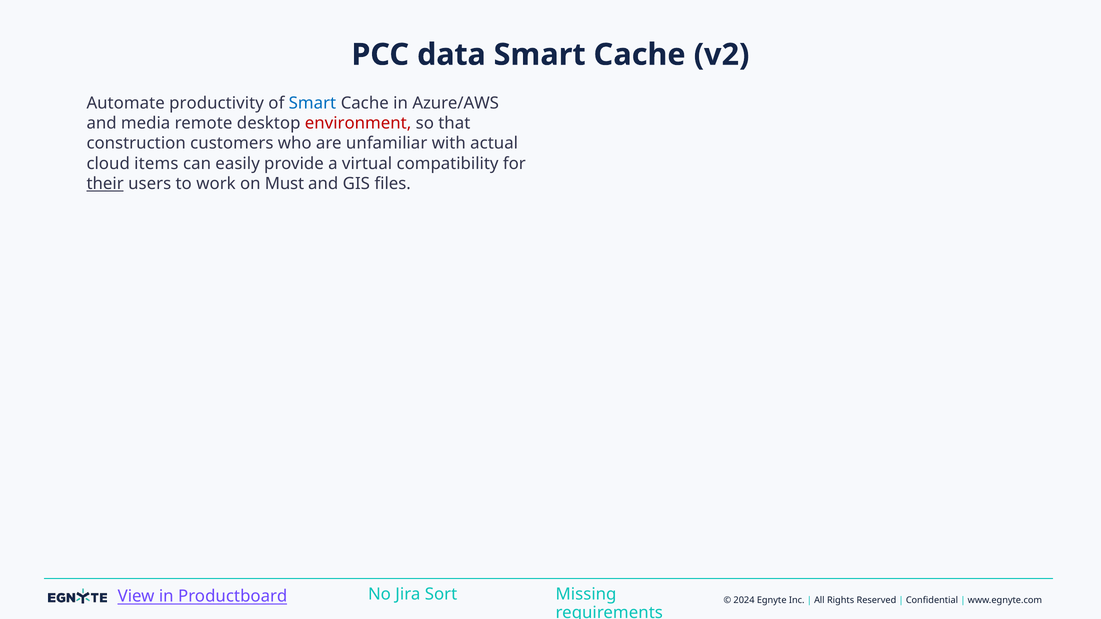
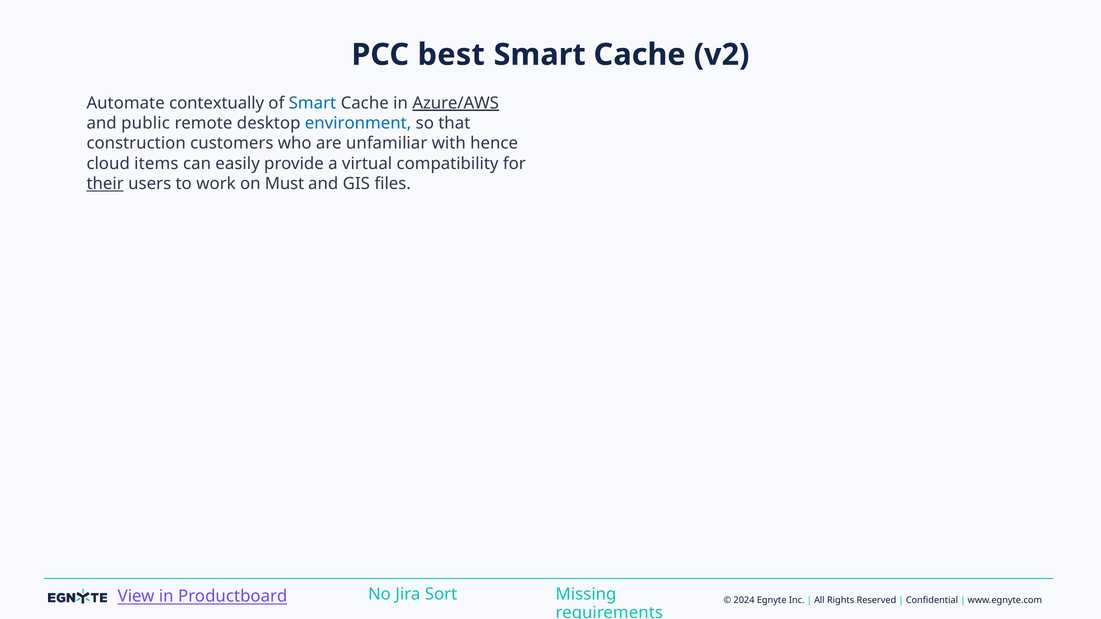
data: data -> best
productivity: productivity -> contextually
Azure/AWS underline: none -> present
media: media -> public
environment colour: red -> blue
actual: actual -> hence
